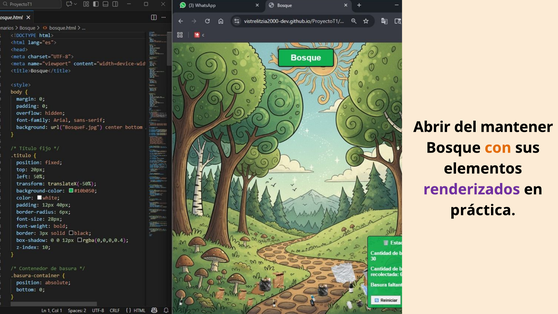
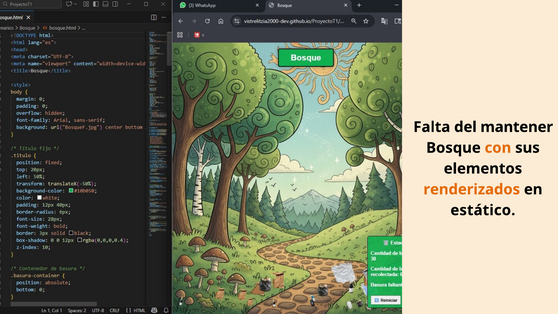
Abrir: Abrir -> Falta
renderizados colour: purple -> orange
práctica: práctica -> estático
